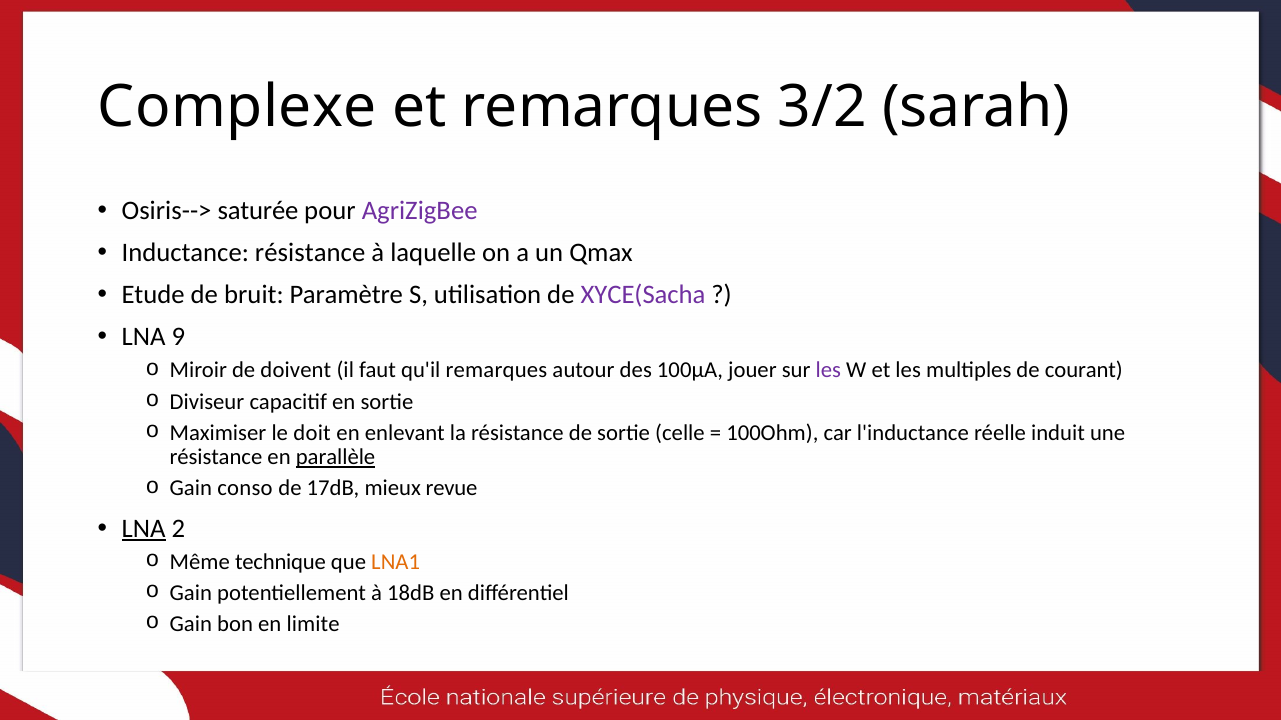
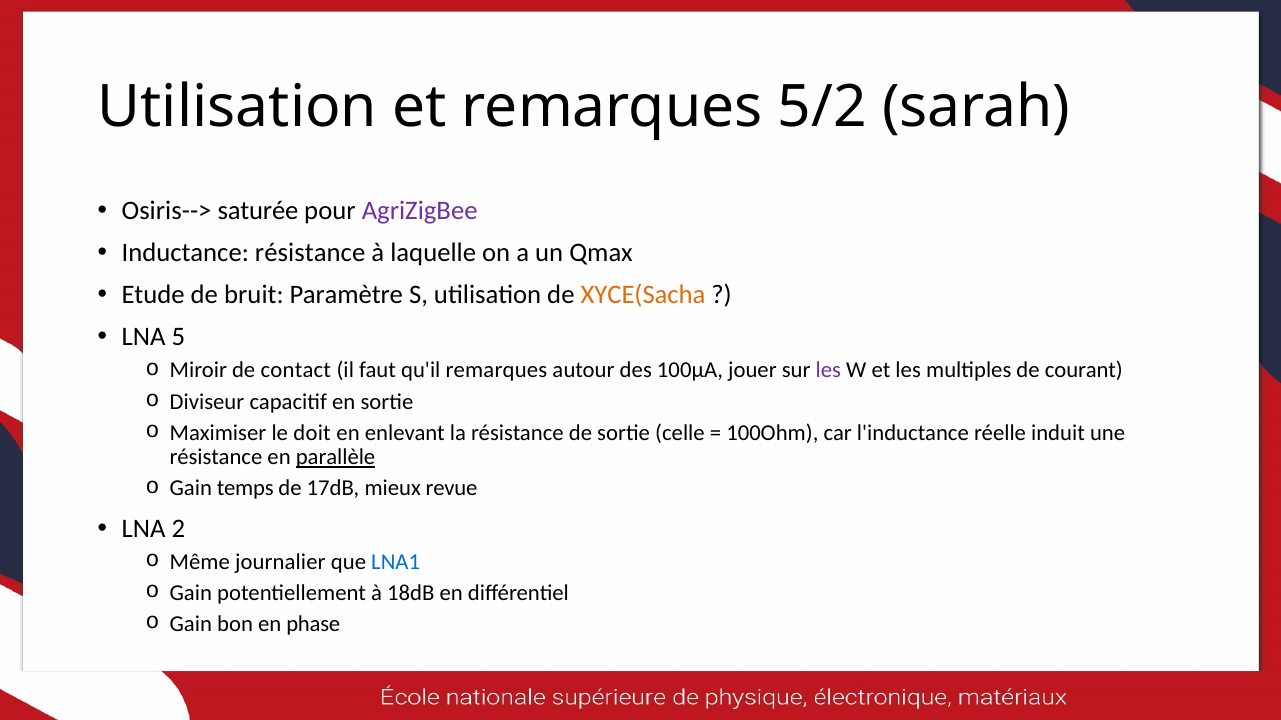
Complexe at (237, 108): Complexe -> Utilisation
3/2: 3/2 -> 5/2
XYCE(Sacha colour: purple -> orange
9: 9 -> 5
doivent: doivent -> contact
conso: conso -> temps
LNA at (144, 529) underline: present -> none
technique: technique -> journalier
LNA1 colour: orange -> blue
limite: limite -> phase
